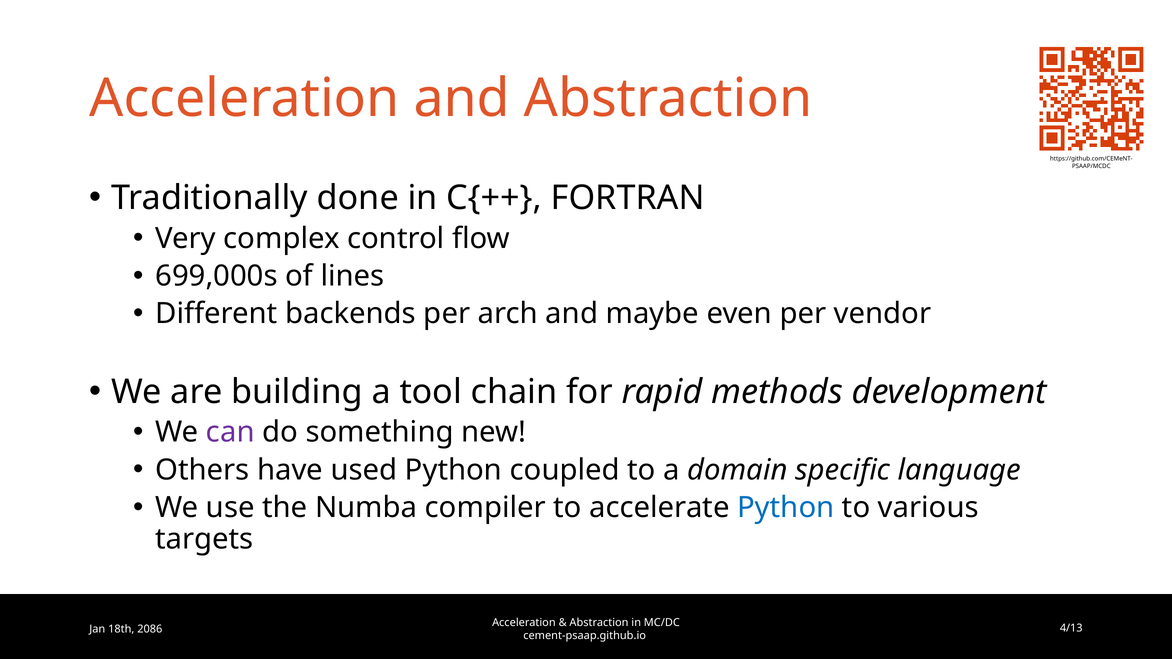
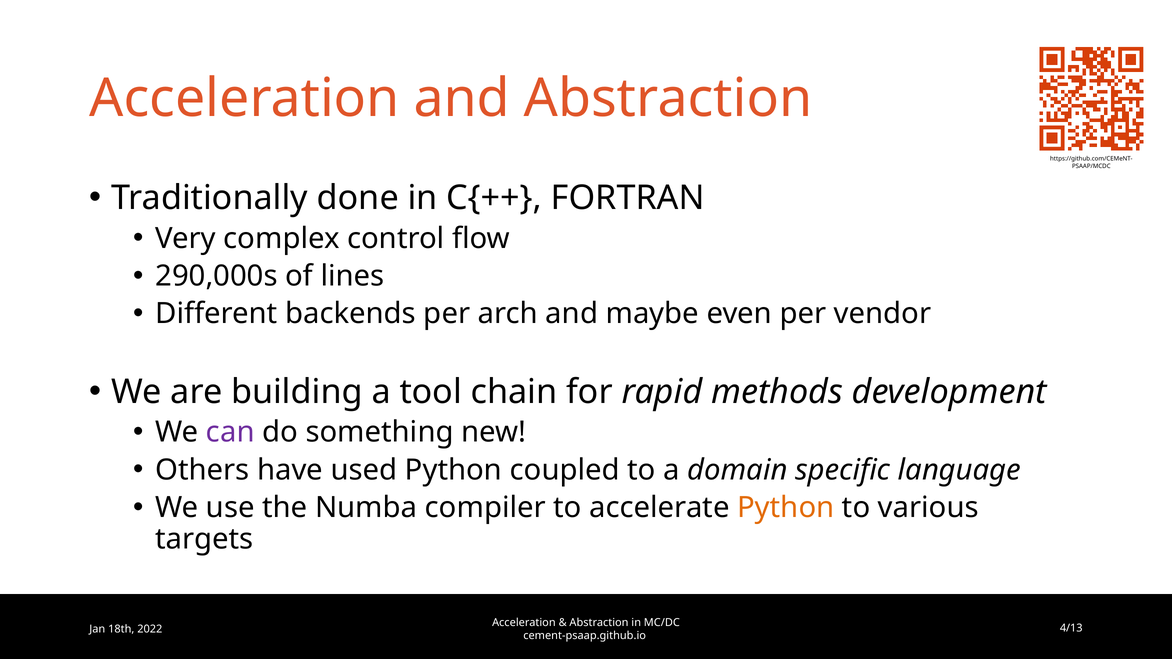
699,000s: 699,000s -> 290,000s
Python at (786, 508) colour: blue -> orange
2086: 2086 -> 2022
